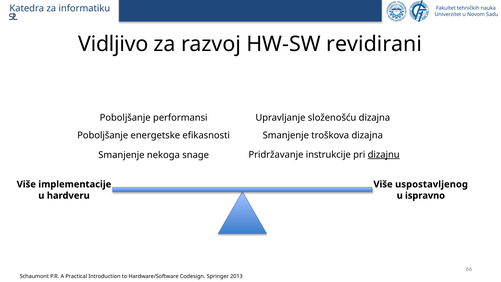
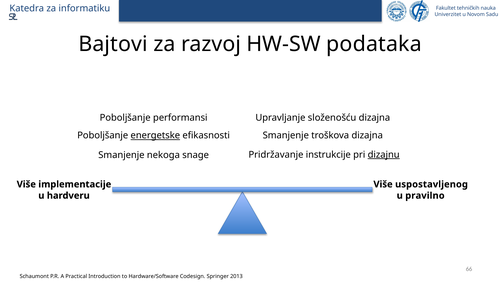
Vidljivo: Vidljivo -> Bajtovi
revidirani: revidirani -> podataka
energetske underline: none -> present
ispravno: ispravno -> pravilno
